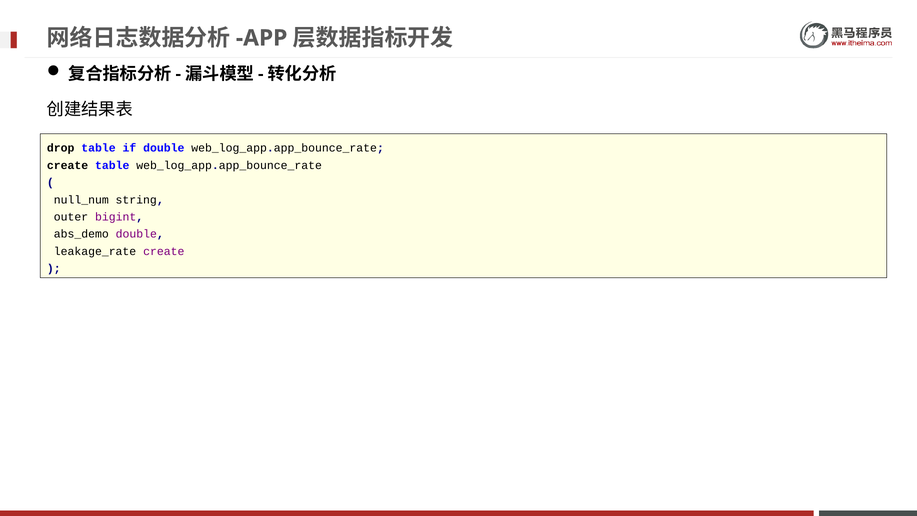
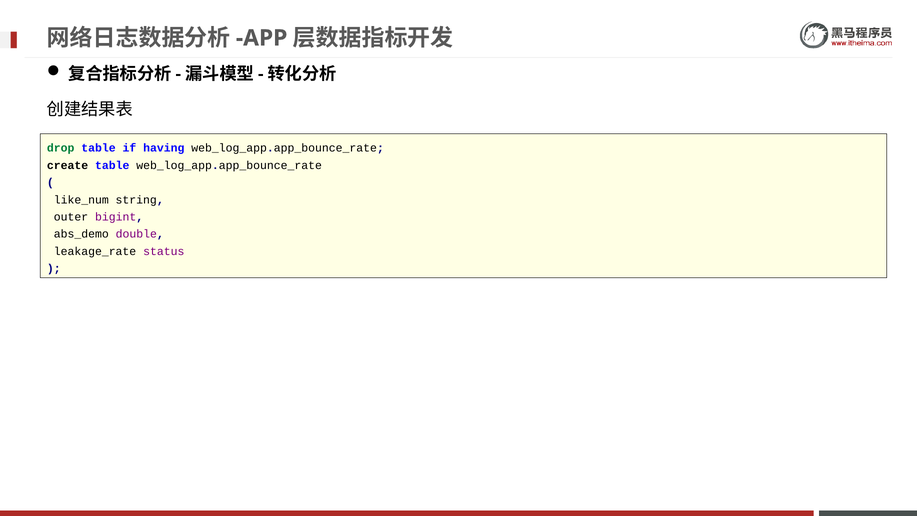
drop colour: black -> green
if double: double -> having
null_num: null_num -> like_num
leakage_rate create: create -> status
